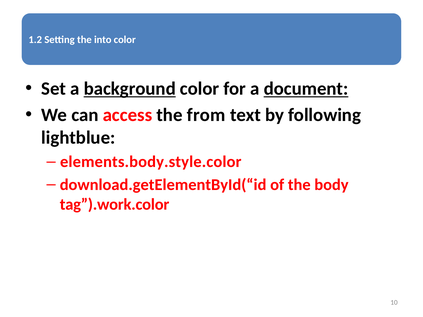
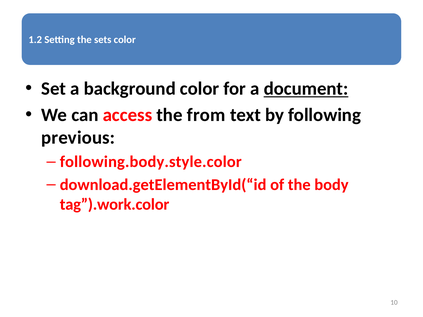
into: into -> sets
background underline: present -> none
lightblue: lightblue -> previous
elements.body.style.color: elements.body.style.color -> following.body.style.color
